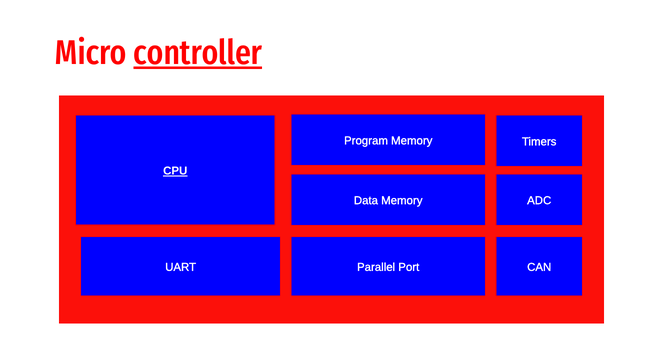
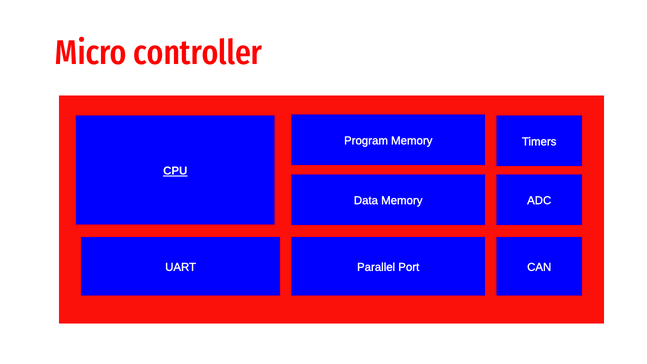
controller underline: present -> none
